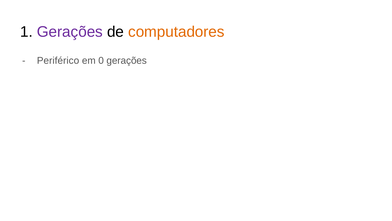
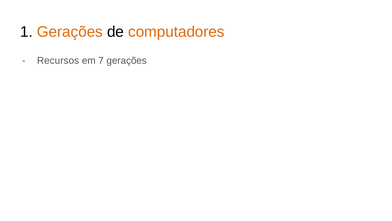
Gerações at (70, 32) colour: purple -> orange
Periférico: Periférico -> Recursos
0: 0 -> 7
